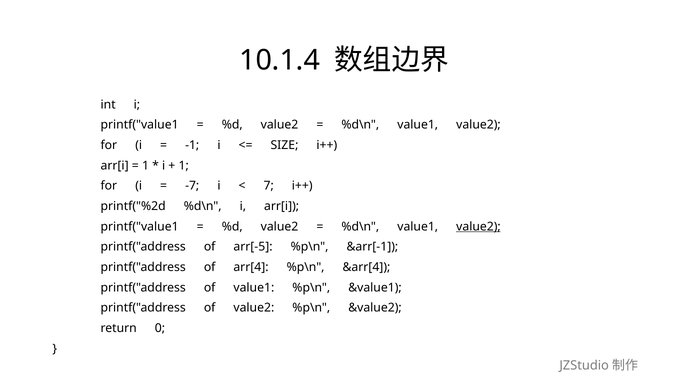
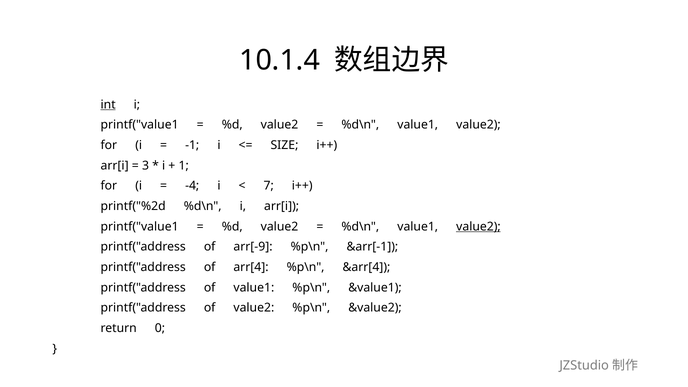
int underline: none -> present
1 at (145, 165): 1 -> 3
-7: -7 -> -4
arr[-5: arr[-5 -> arr[-9
